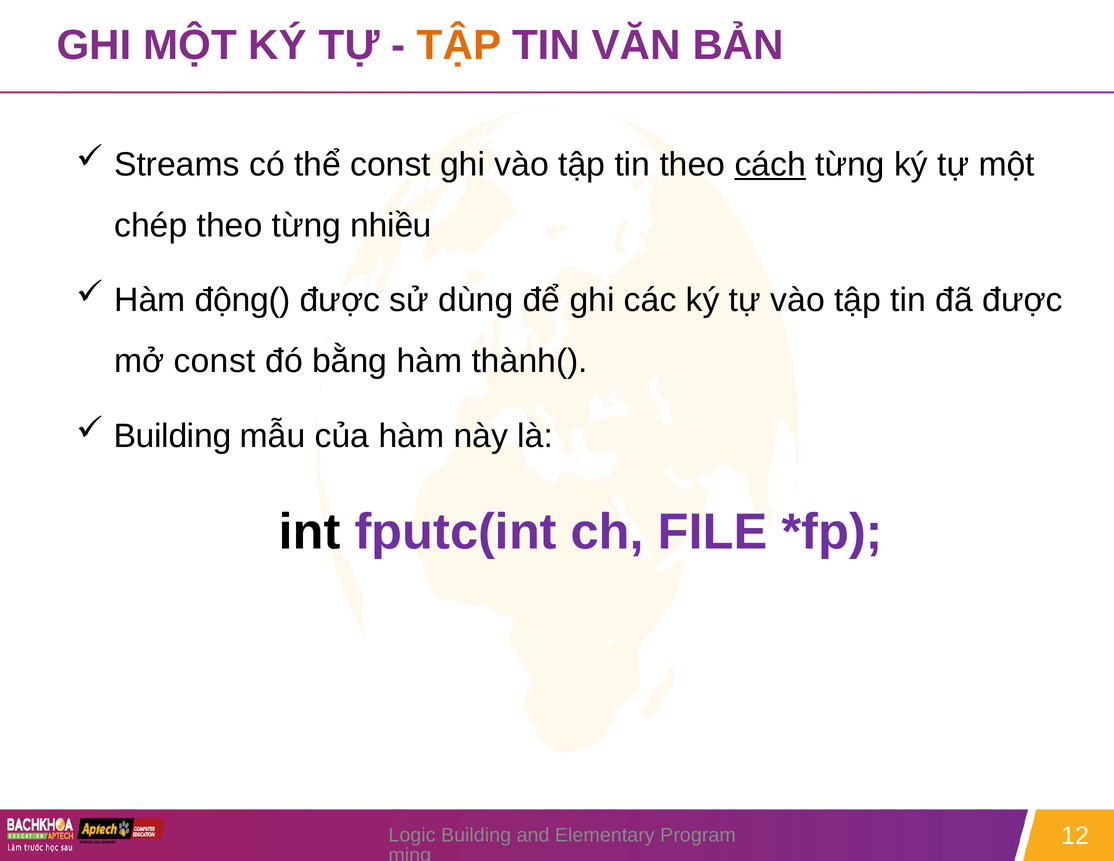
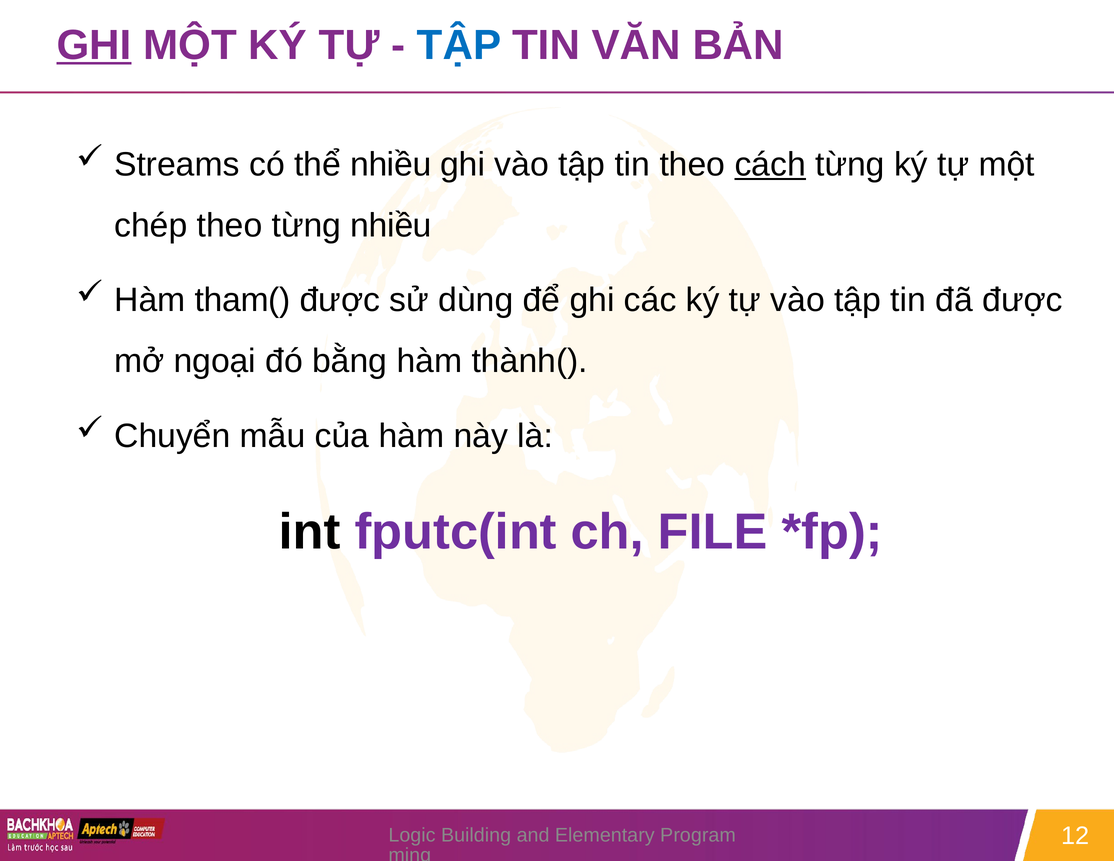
GHI at (94, 45) underline: none -> present
TẬP at (459, 45) colour: orange -> blue
thể const: const -> nhiều
động(: động( -> tham(
mở const: const -> ngoại
Building at (173, 436): Building -> Chuyển
